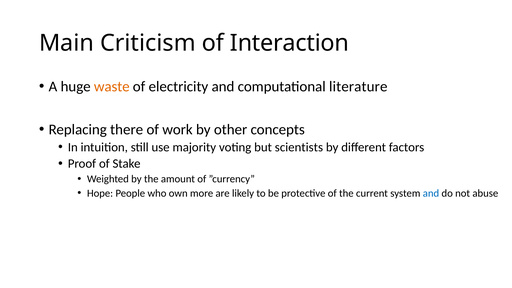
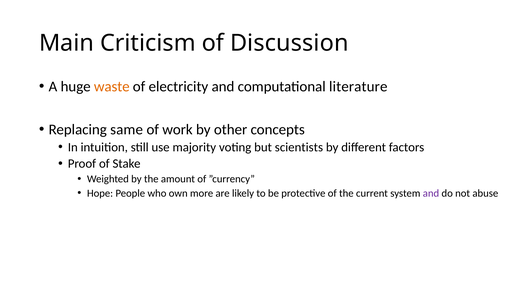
Interaction: Interaction -> Discussion
there: there -> same
and at (431, 193) colour: blue -> purple
